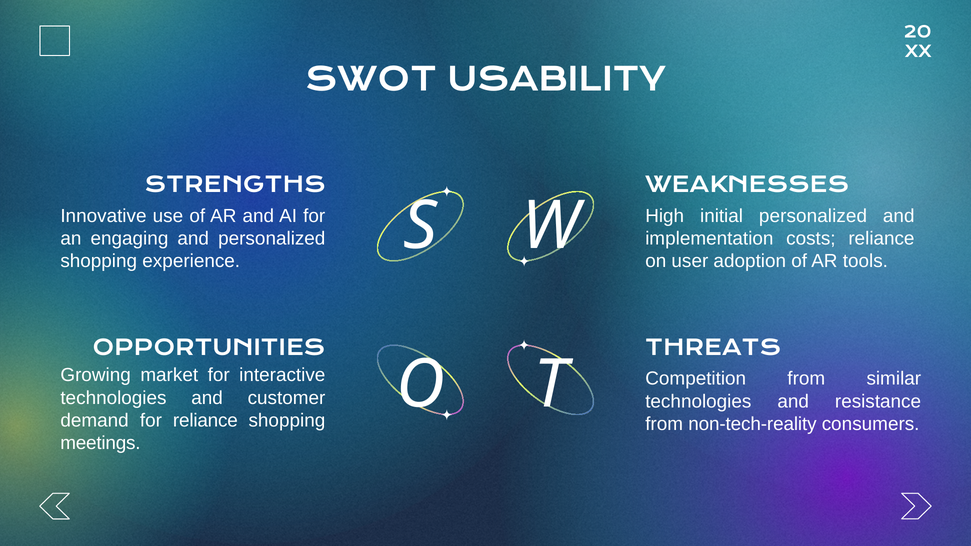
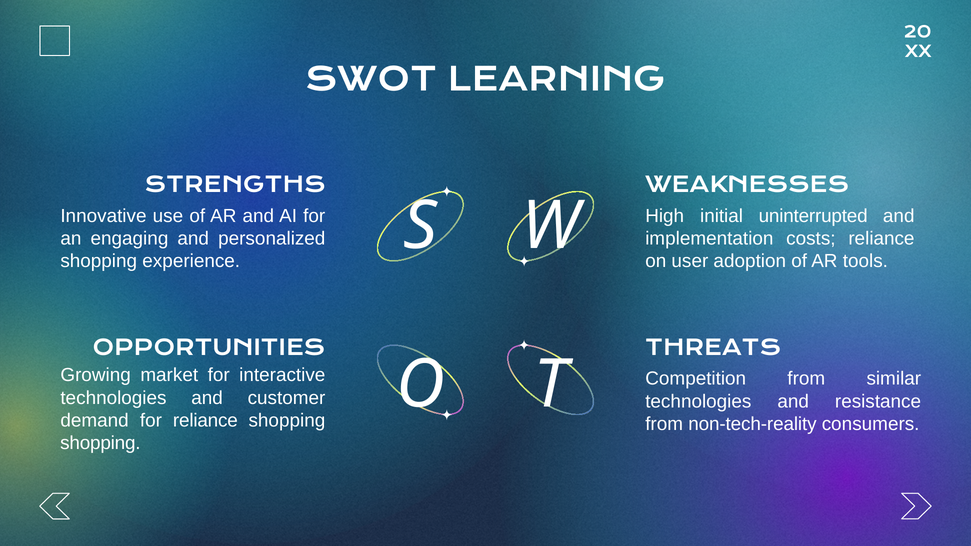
USABILITY: USABILITY -> LEARNING
initial personalized: personalized -> uninterrupted
meetings at (100, 443): meetings -> shopping
